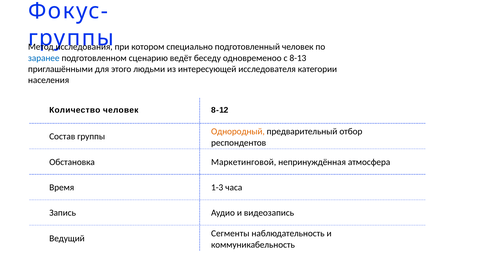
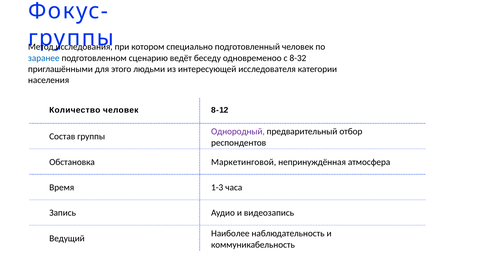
8-13: 8-13 -> 8-32
Однородный colour: orange -> purple
Сегменты: Сегменты -> Наиболее
